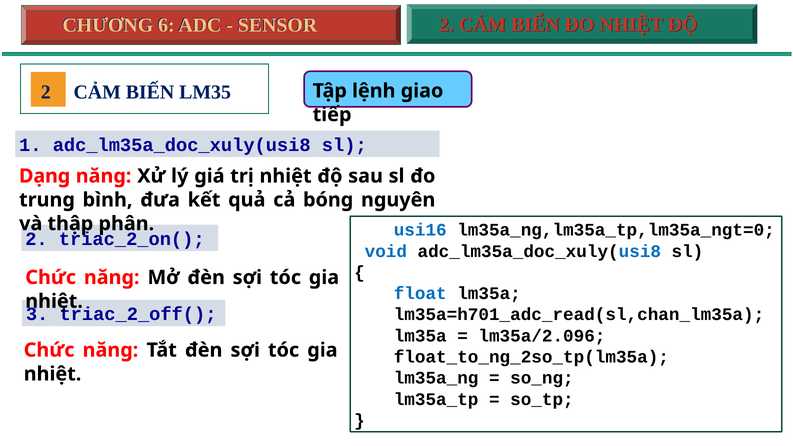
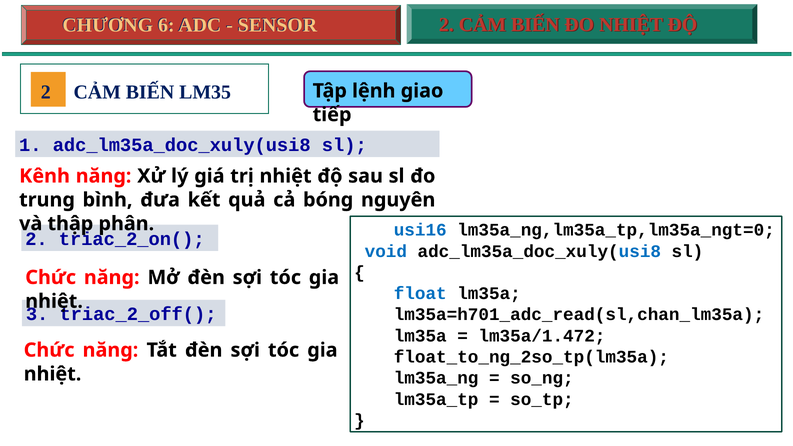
Dạng: Dạng -> Kênh
lm35a/2.096: lm35a/2.096 -> lm35a/1.472
